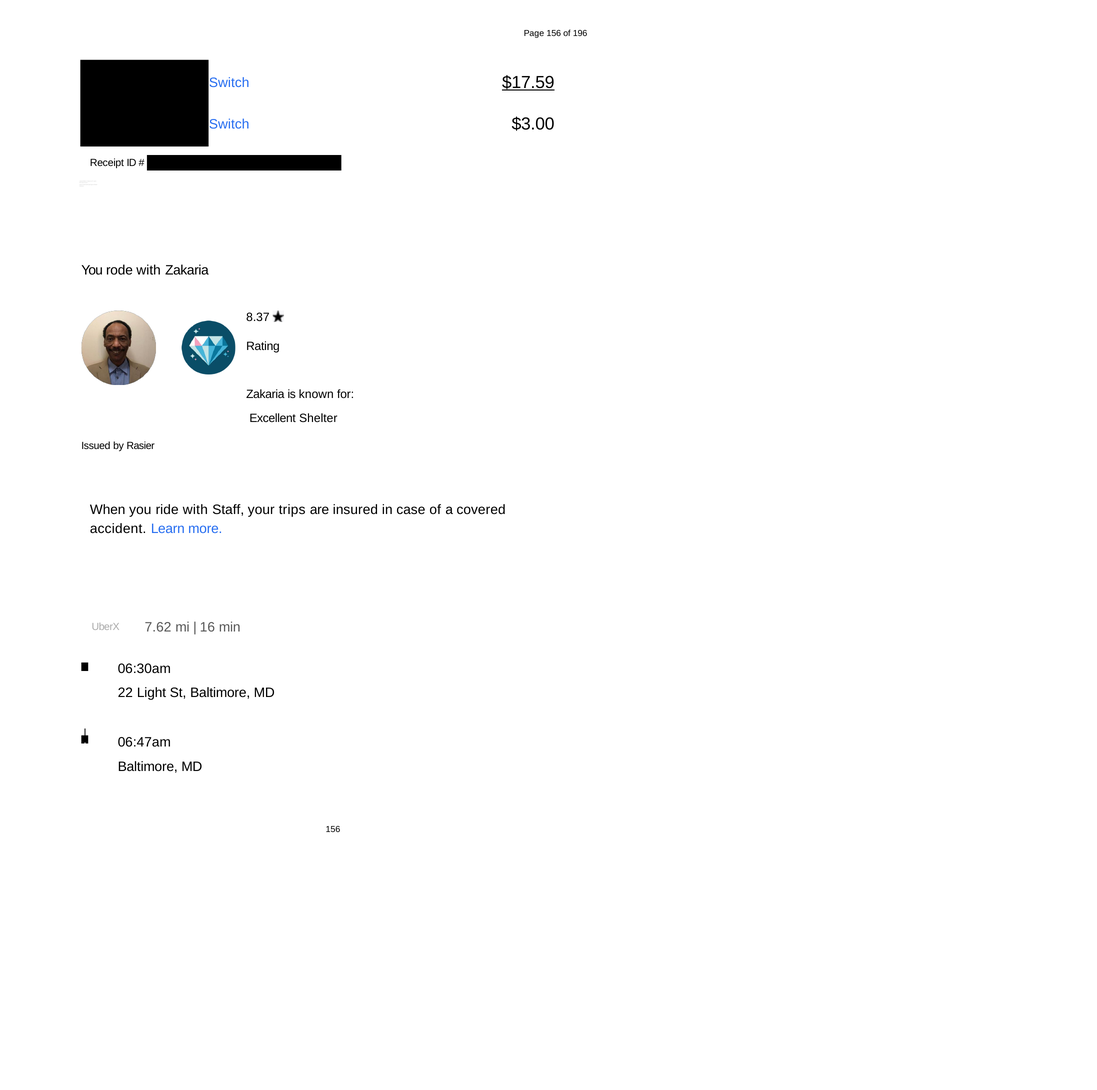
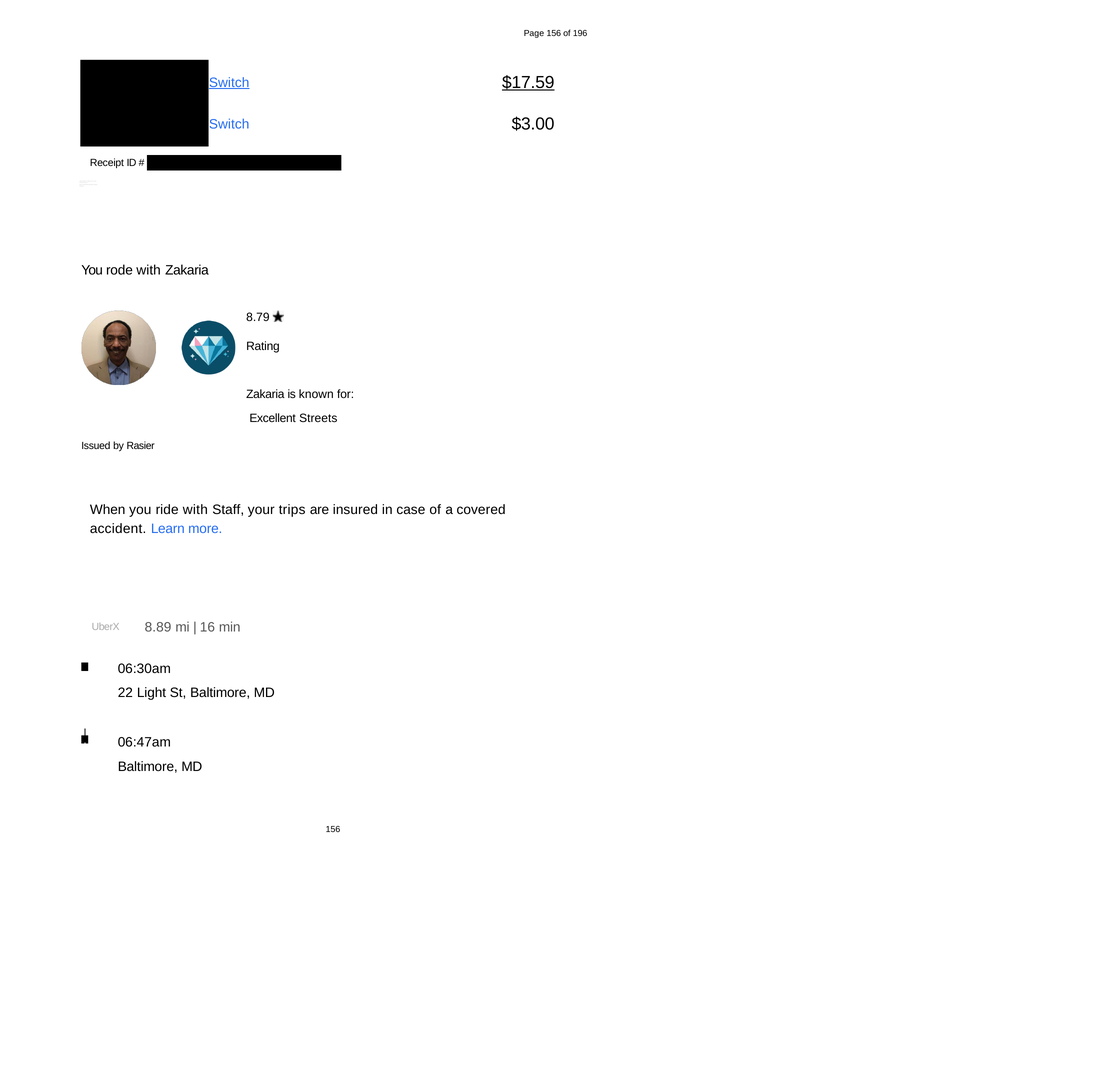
Switch at (229, 83) underline: none -> present
8.37: 8.37 -> 8.79
Shelter: Shelter -> Streets
7.62: 7.62 -> 8.89
